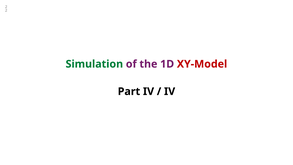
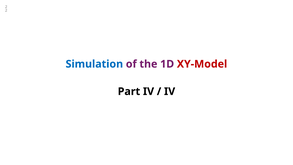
Simulation colour: green -> blue
